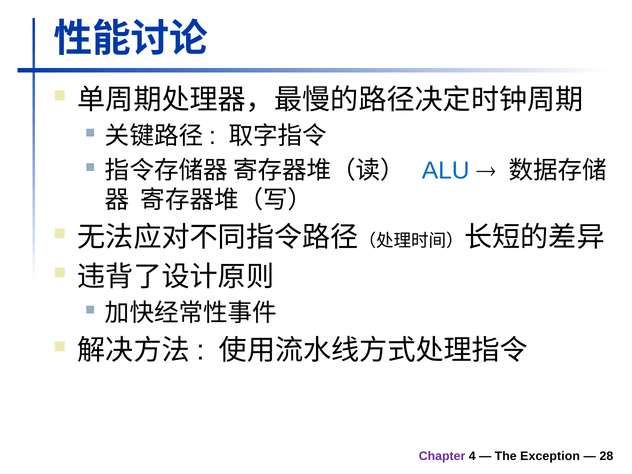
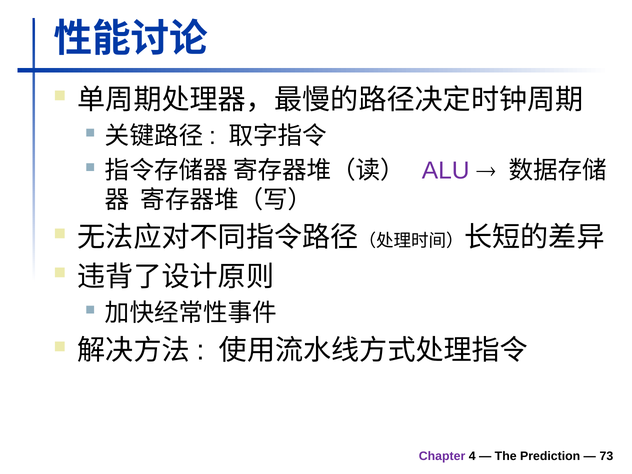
ALU colour: blue -> purple
Exception: Exception -> Prediction
28: 28 -> 73
